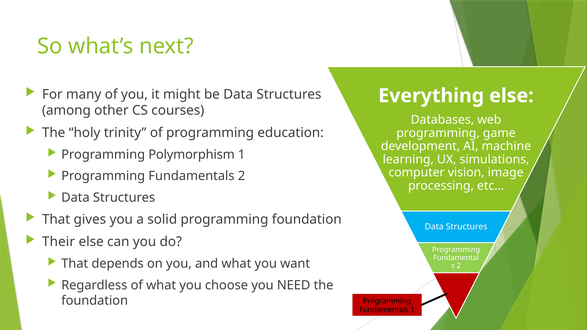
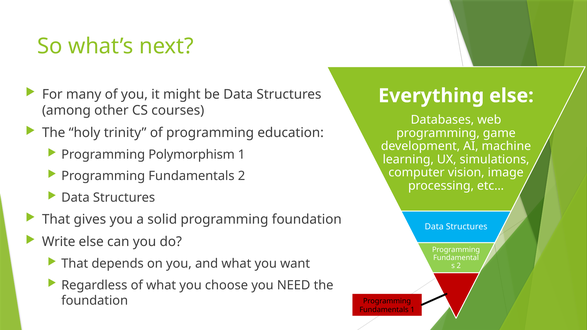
Their: Their -> Write
